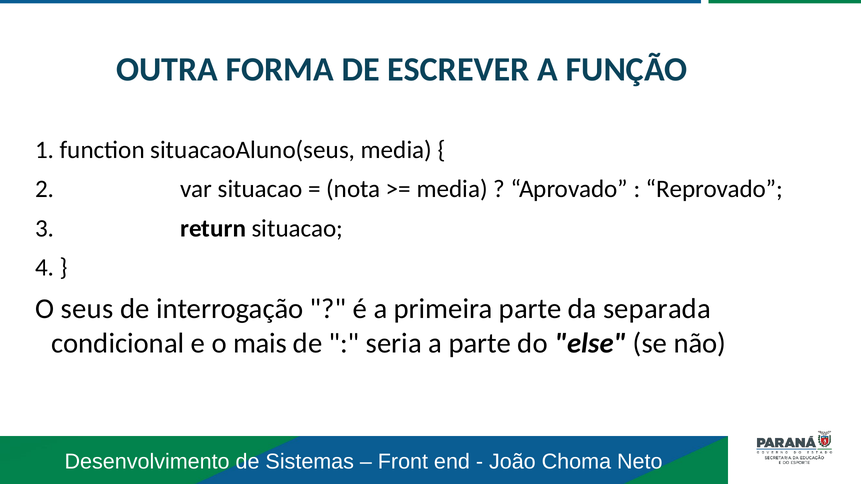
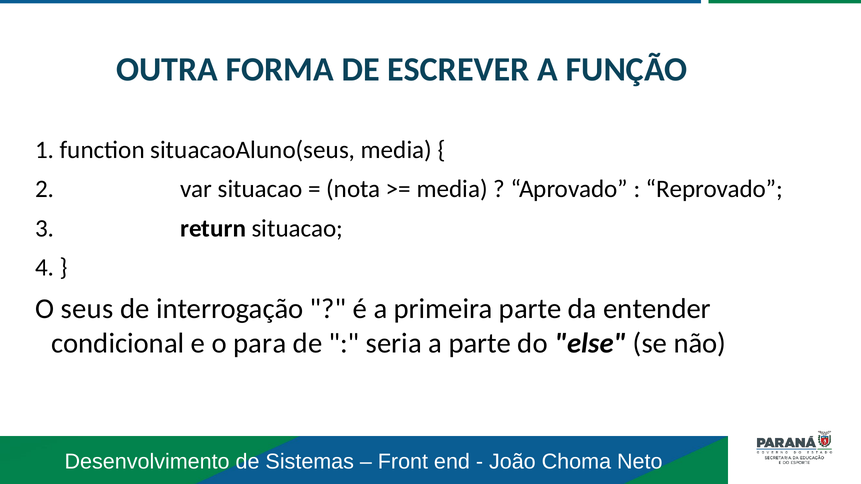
separada: separada -> entender
mais: mais -> para
